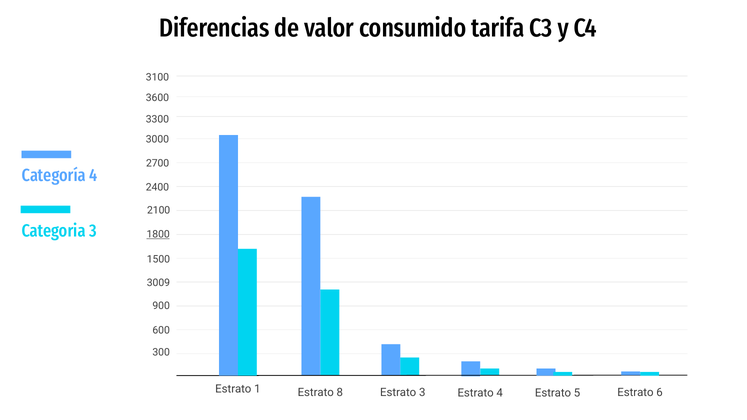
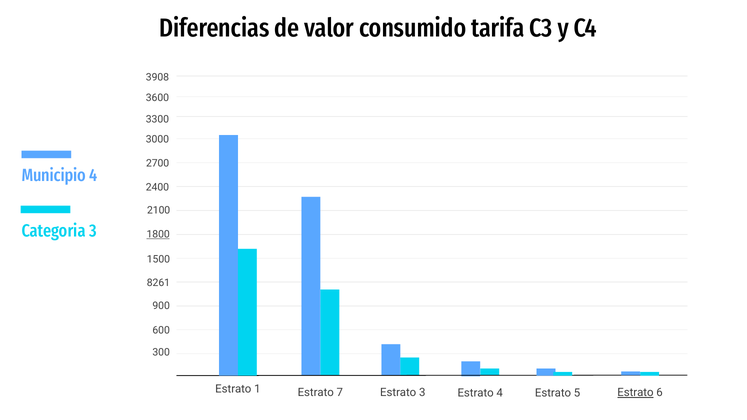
3100: 3100 -> 3908
Categoría: Categoría -> Municipio
3009: 3009 -> 8261
8: 8 -> 7
Estrato at (635, 393) underline: none -> present
